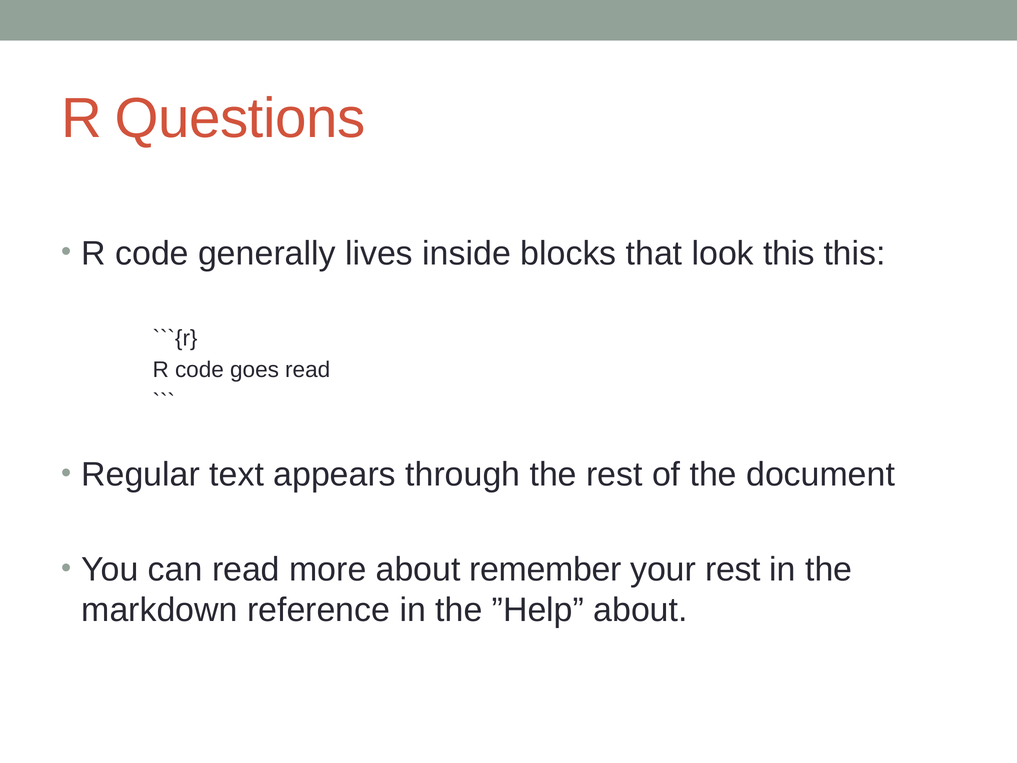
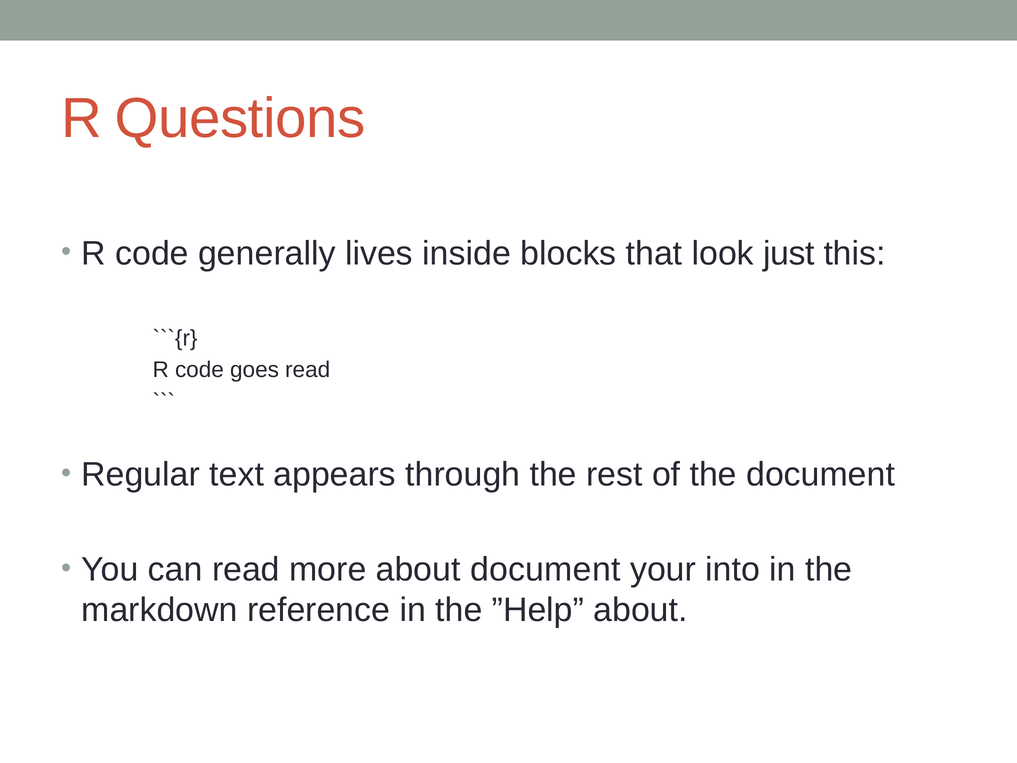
look this: this -> just
about remember: remember -> document
your rest: rest -> into
